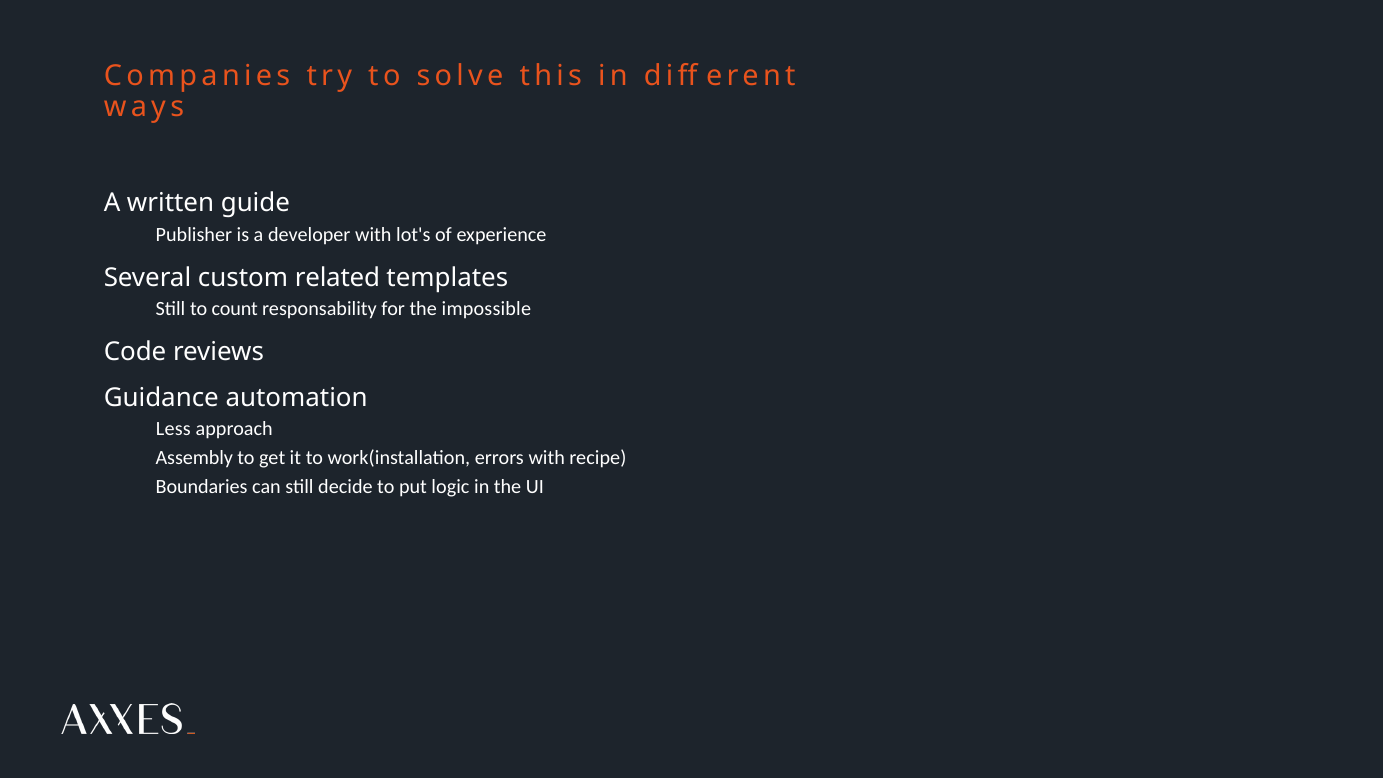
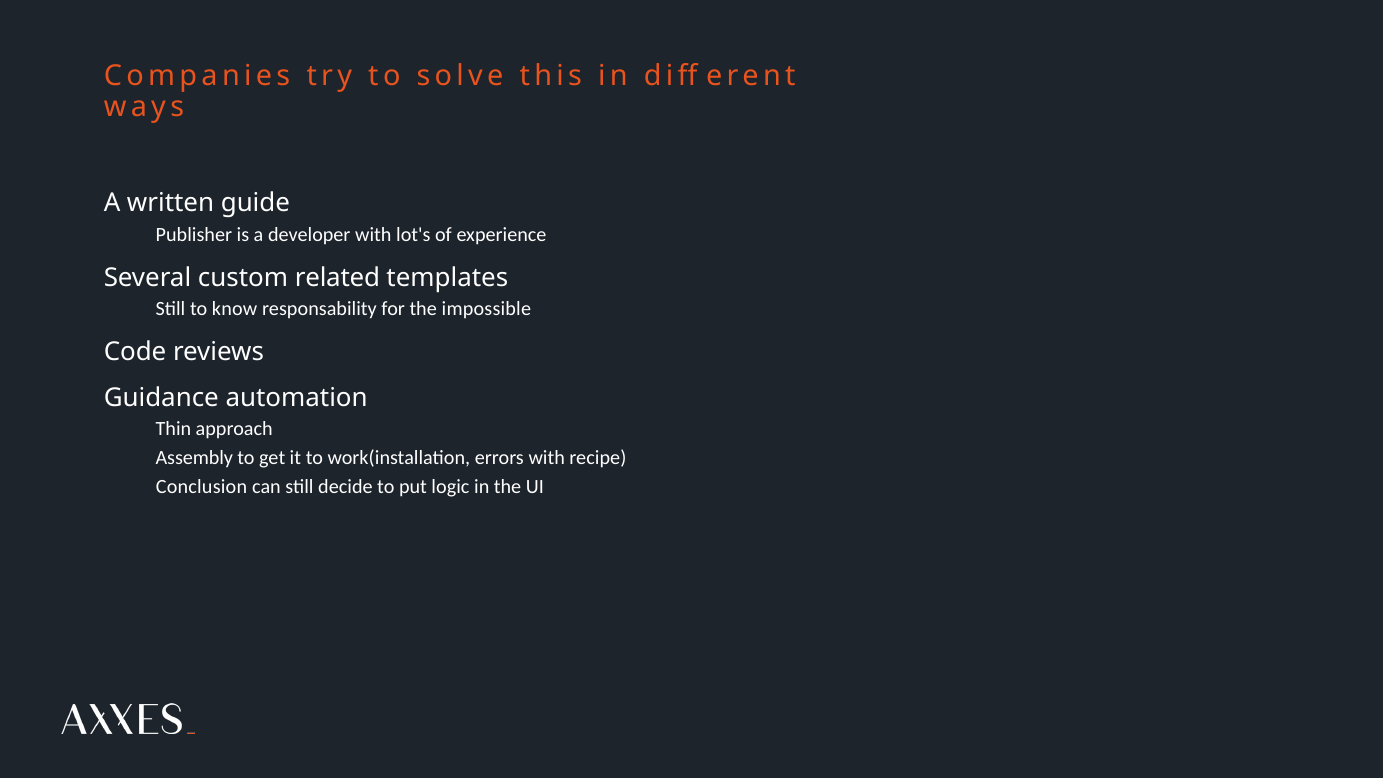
count: count -> know
Less: Less -> Thin
Boundaries: Boundaries -> Conclusion
